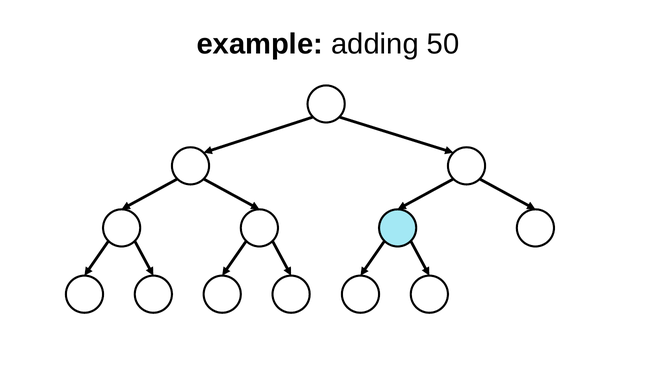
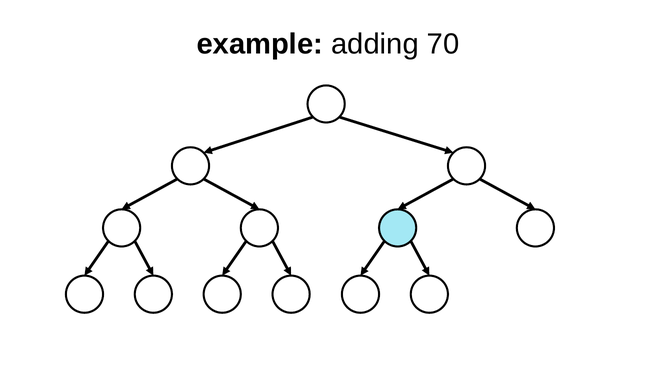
50: 50 -> 70
